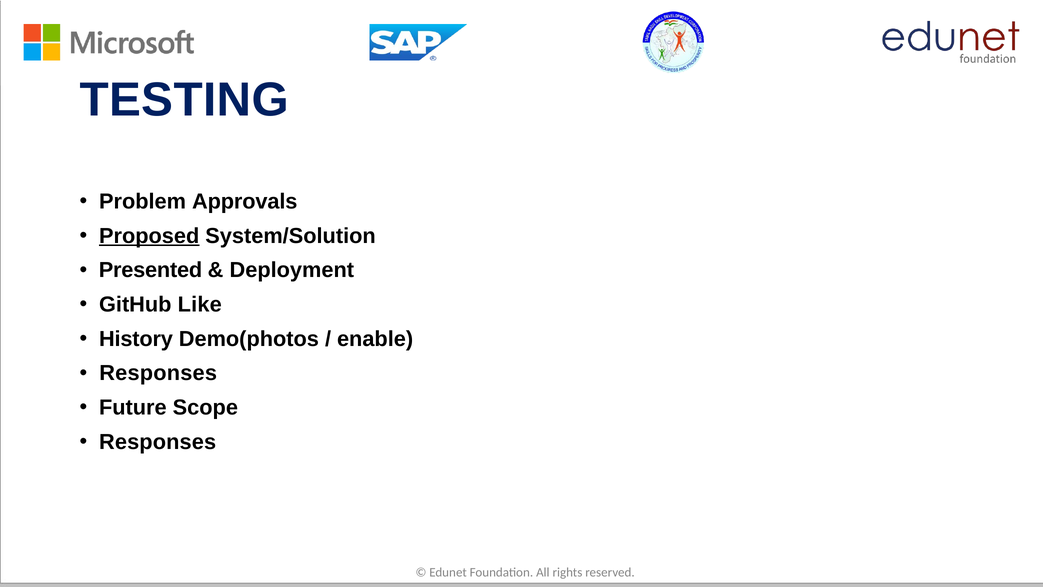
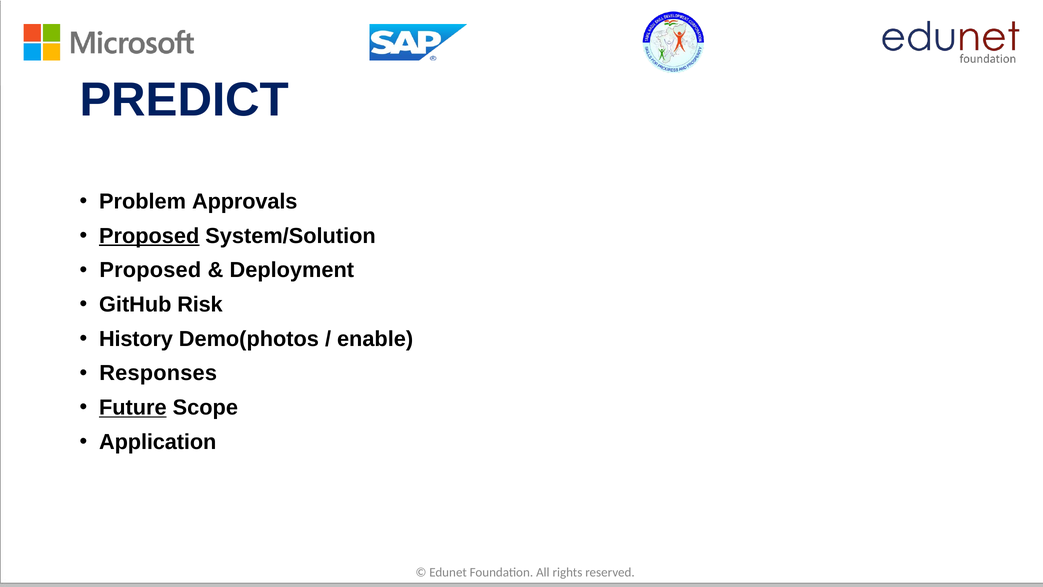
TESTING: TESTING -> PREDICT
Presented at (151, 270): Presented -> Proposed
Like: Like -> Risk
Future underline: none -> present
Responses at (158, 442): Responses -> Application
